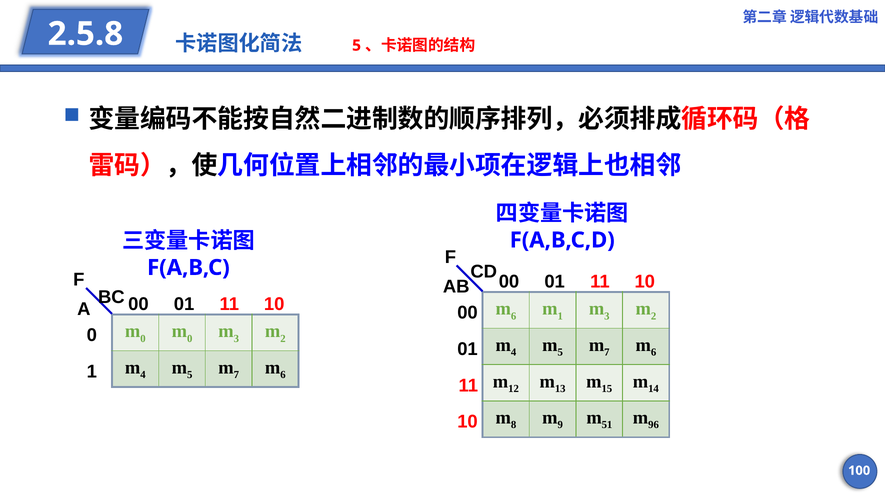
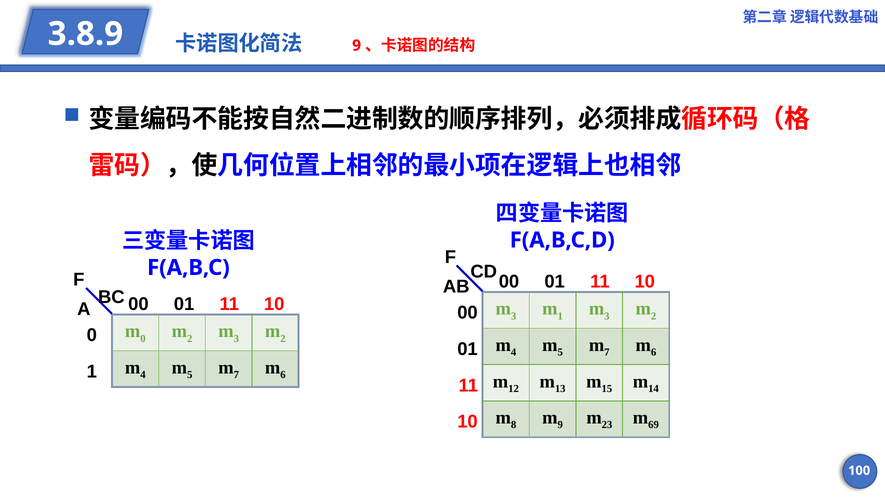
2.5.8: 2.5.8 -> 3.8.9
5 at (357, 45): 5 -> 9
6 at (514, 316): 6 -> 3
0 at (190, 338): 0 -> 2
51: 51 -> 23
96: 96 -> 69
